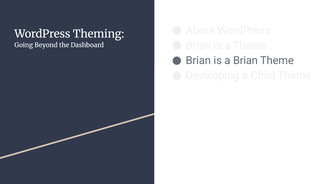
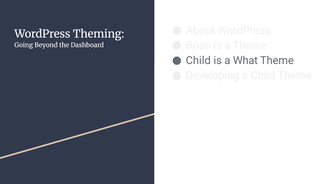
Brian at (198, 61): Brian -> Child
a Brian: Brian -> What
